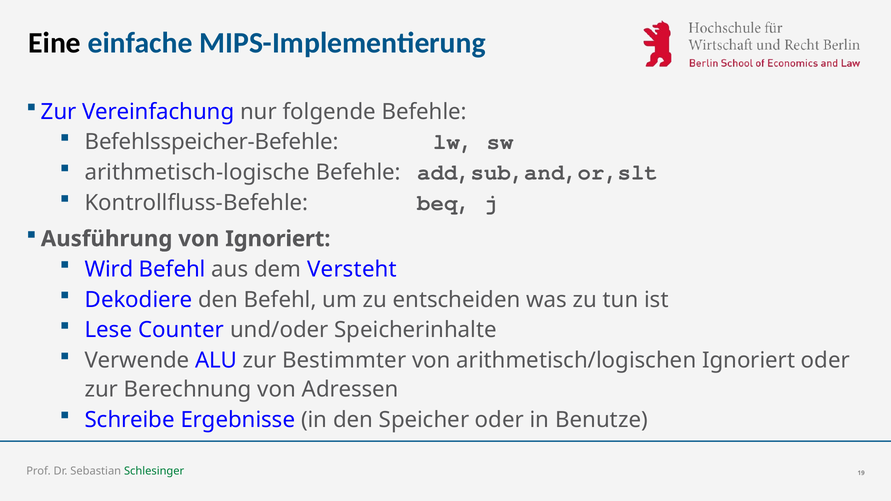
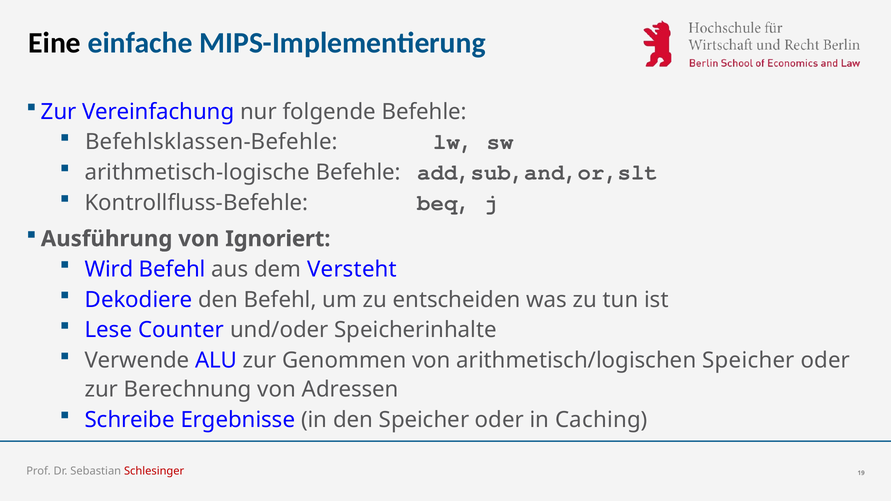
Befehlsspeicher-Befehle: Befehlsspeicher-Befehle -> Befehlsklassen-Befehle
Bestimmter: Bestimmter -> Genommen
arithmetisch/logischen Ignoriert: Ignoriert -> Speicher
Benutze: Benutze -> Caching
Schlesinger colour: green -> red
